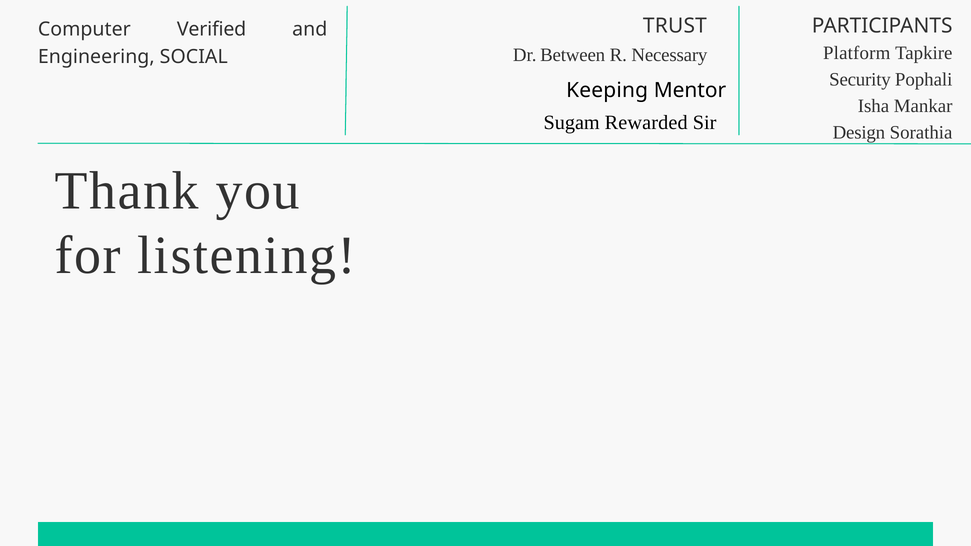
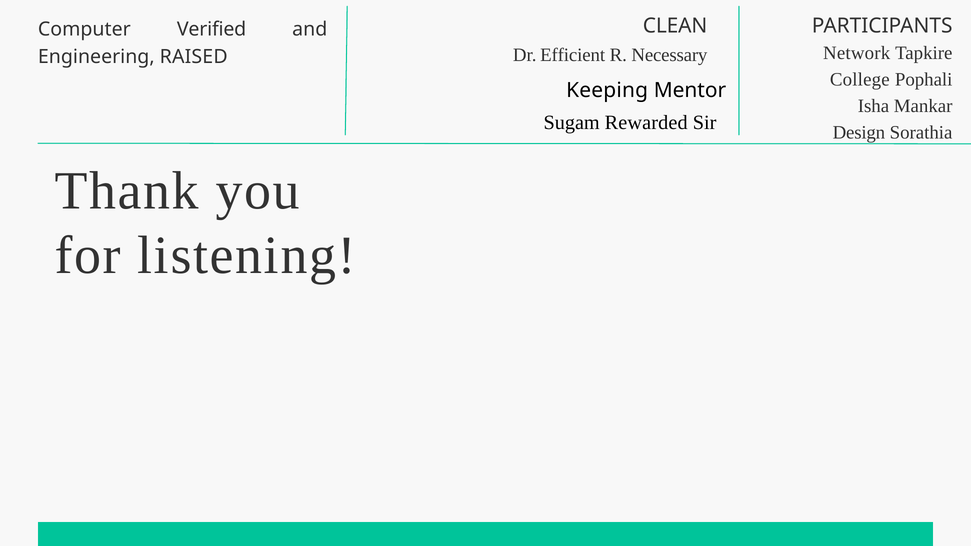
TRUST: TRUST -> CLEAN
Platform: Platform -> Network
Between: Between -> Efficient
SOCIAL: SOCIAL -> RAISED
Security: Security -> College
